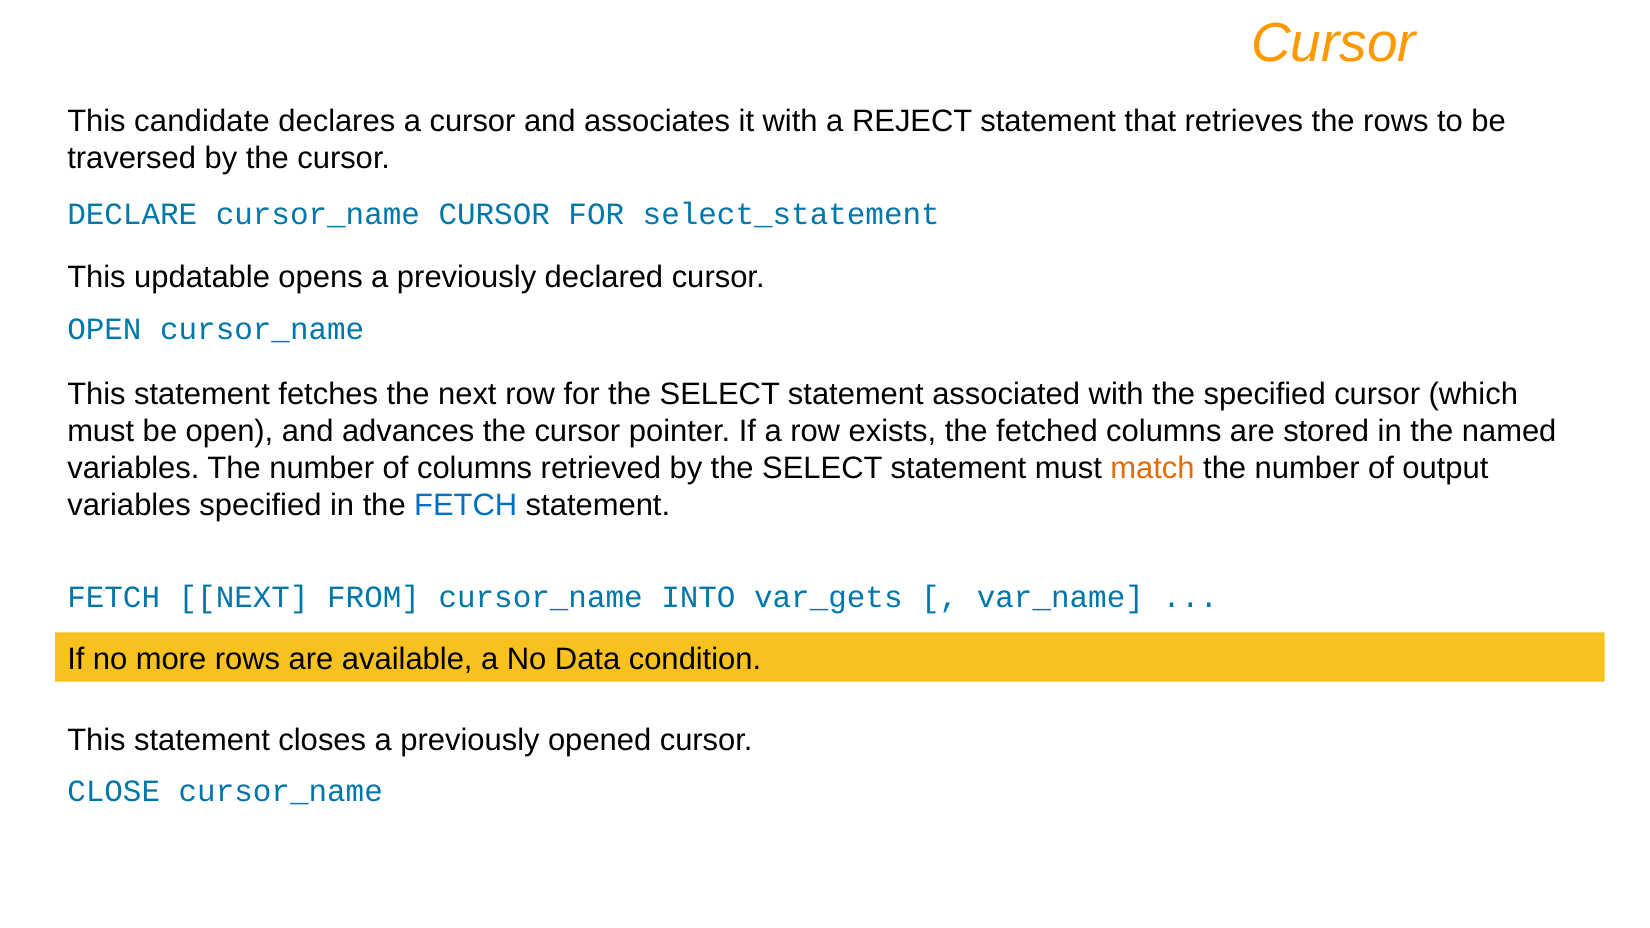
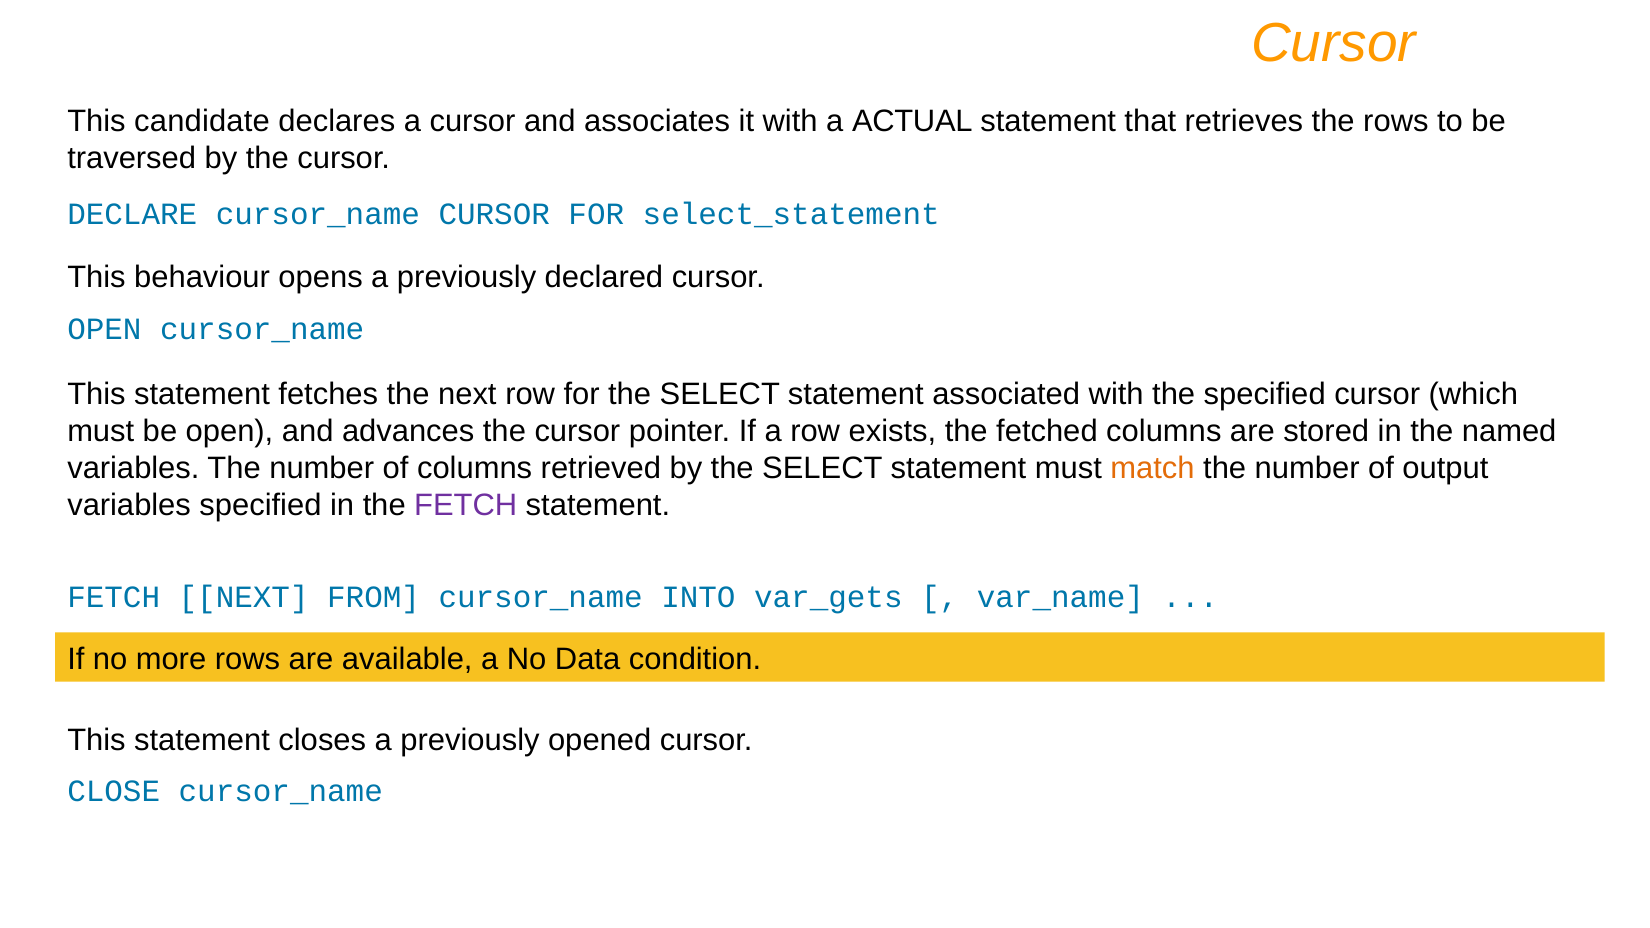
REJECT: REJECT -> ACTUAL
updatable: updatable -> behaviour
FETCH at (466, 506) colour: blue -> purple
